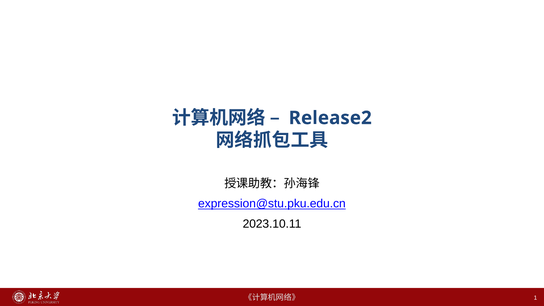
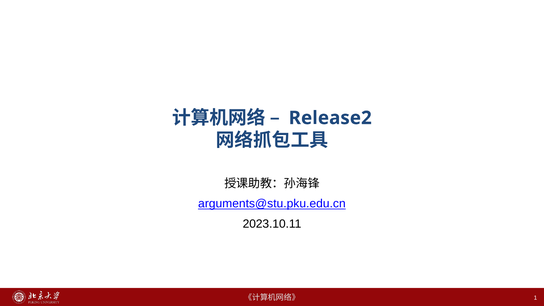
expression@stu.pku.edu.cn: expression@stu.pku.edu.cn -> arguments@stu.pku.edu.cn
